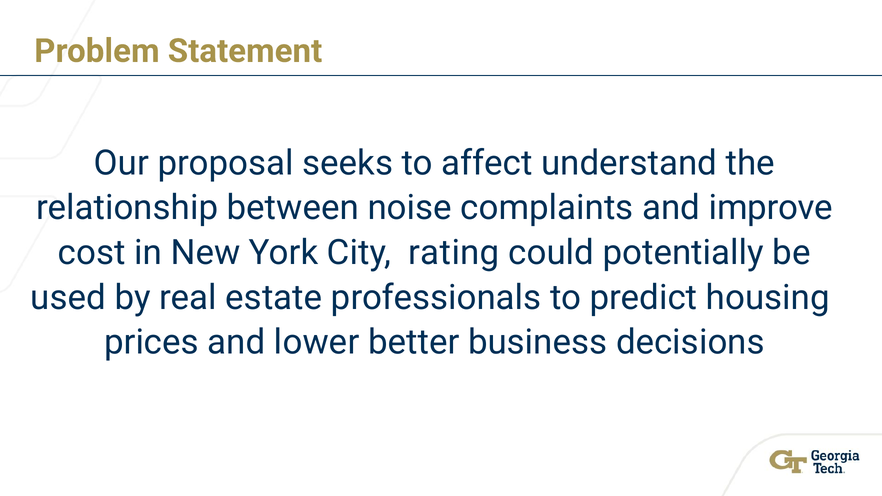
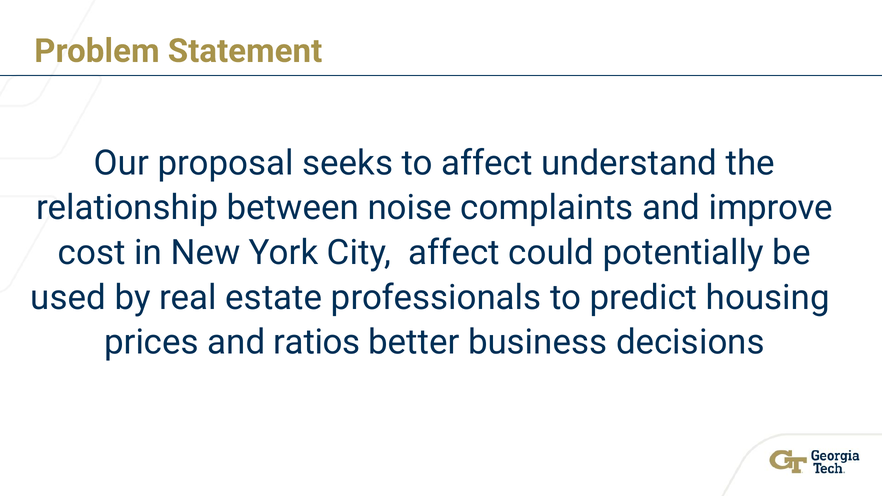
City rating: rating -> affect
lower: lower -> ratios
